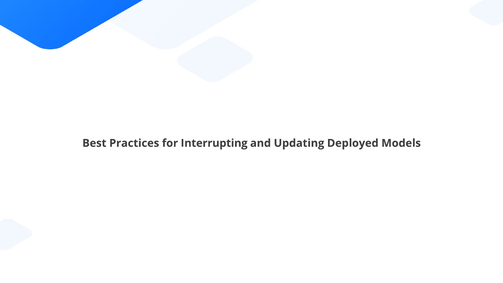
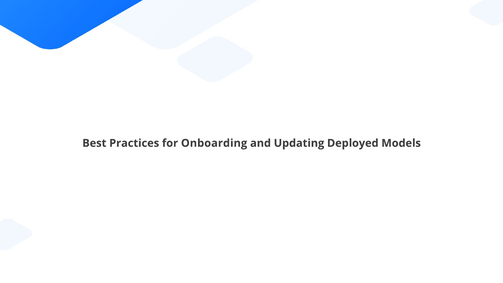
Interrupting: Interrupting -> Onboarding
